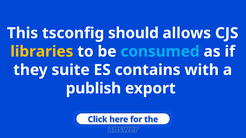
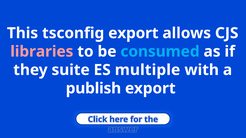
tsconfig should: should -> export
libraries colour: yellow -> pink
contains: contains -> multiple
